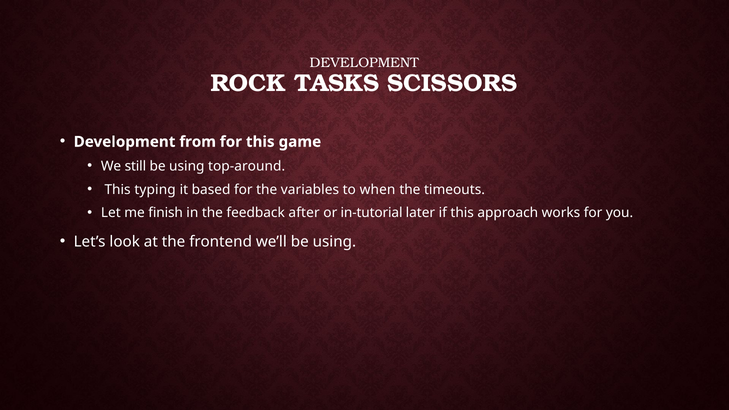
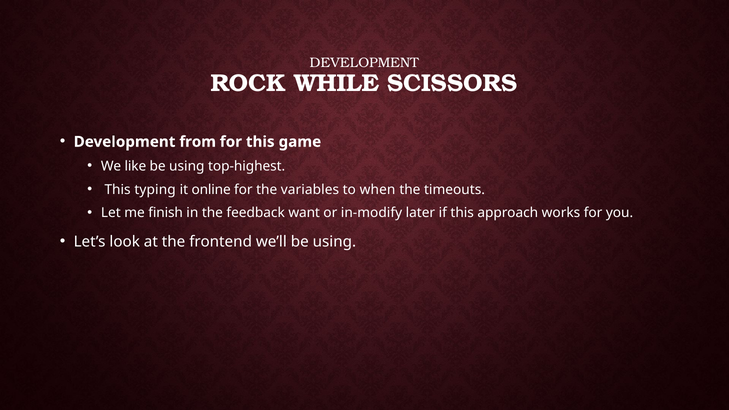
TASKS: TASKS -> WHILE
still: still -> like
top-around: top-around -> top-highest
based: based -> online
after: after -> want
in-tutorial: in-tutorial -> in-modify
